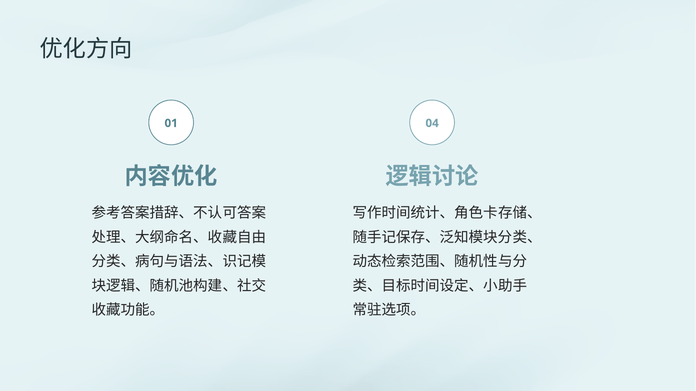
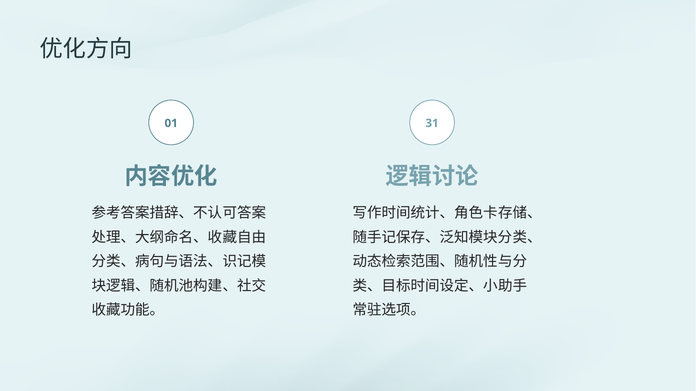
04: 04 -> 31
